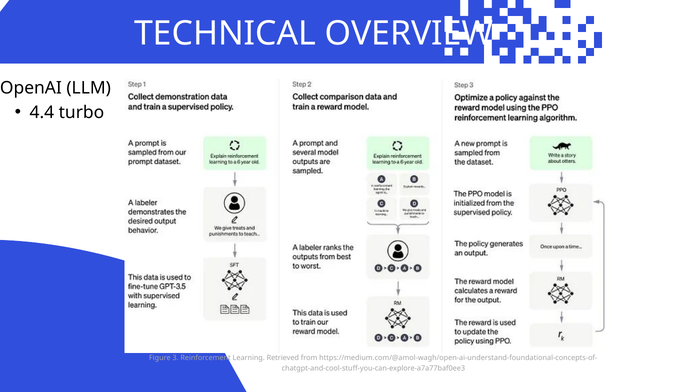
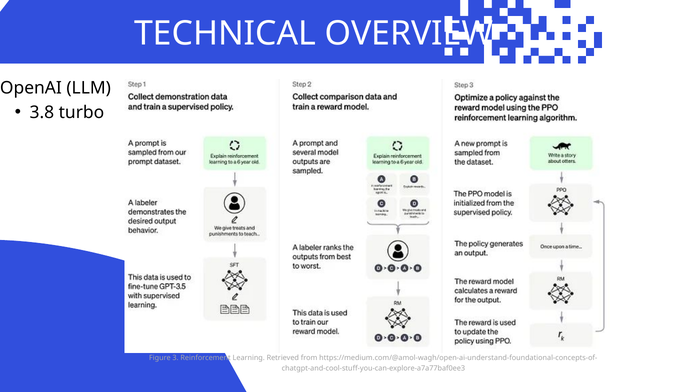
4.4: 4.4 -> 3.8
